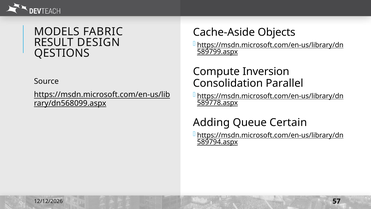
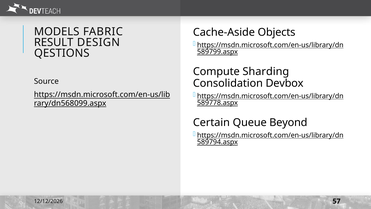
Inversion: Inversion -> Sharding
Parallel: Parallel -> Devbox
Adding: Adding -> Certain
Certain: Certain -> Beyond
